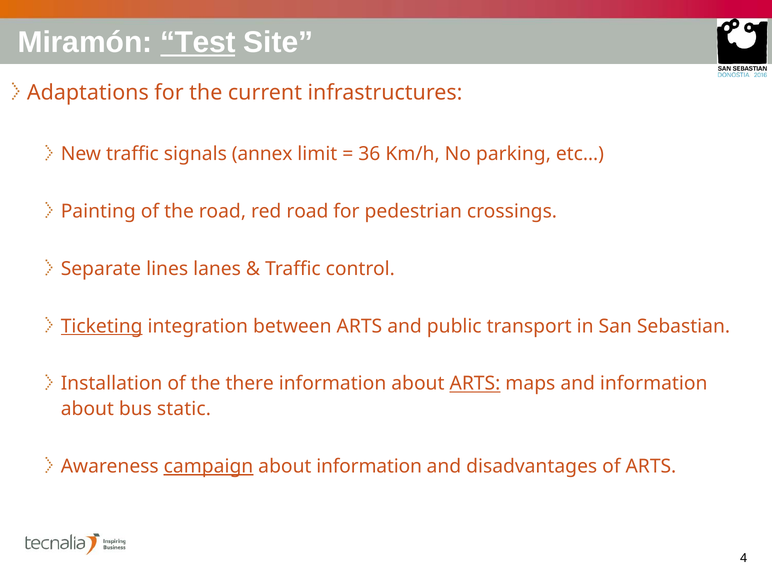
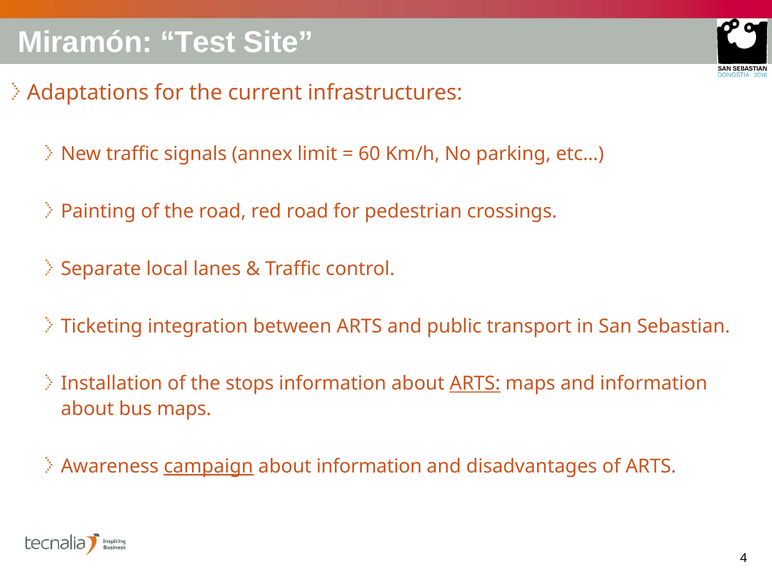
Test underline: present -> none
36: 36 -> 60
lines: lines -> local
Ticketing underline: present -> none
there: there -> stops
bus static: static -> maps
